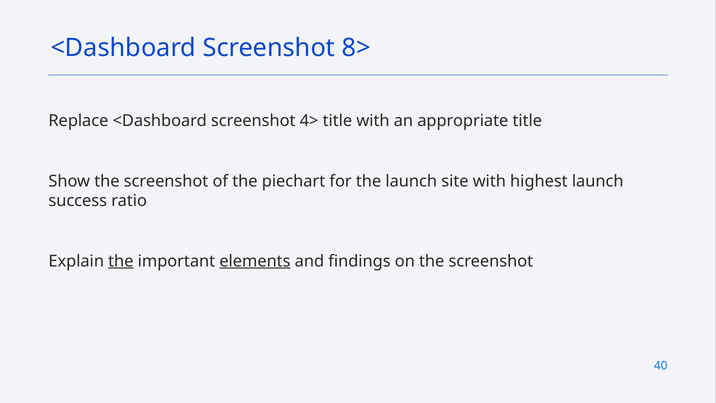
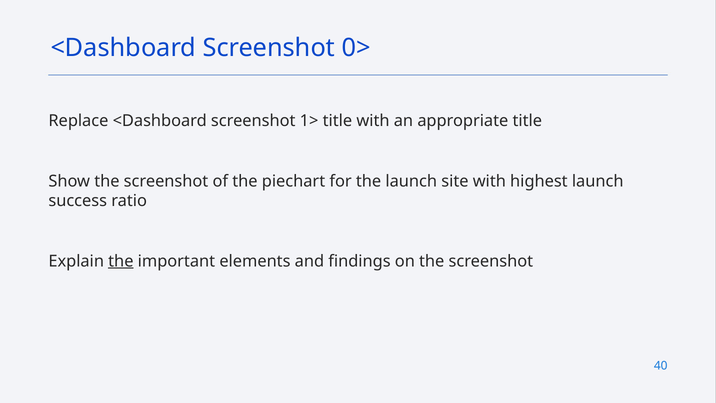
8>: 8> -> 0>
4>: 4> -> 1>
elements underline: present -> none
